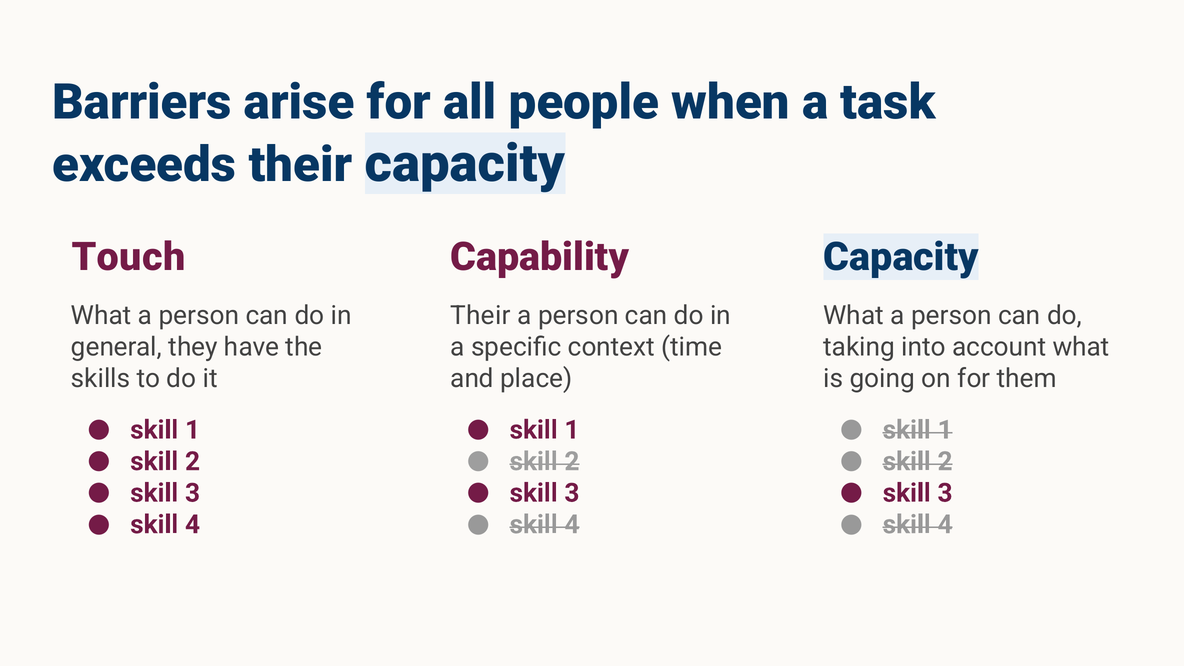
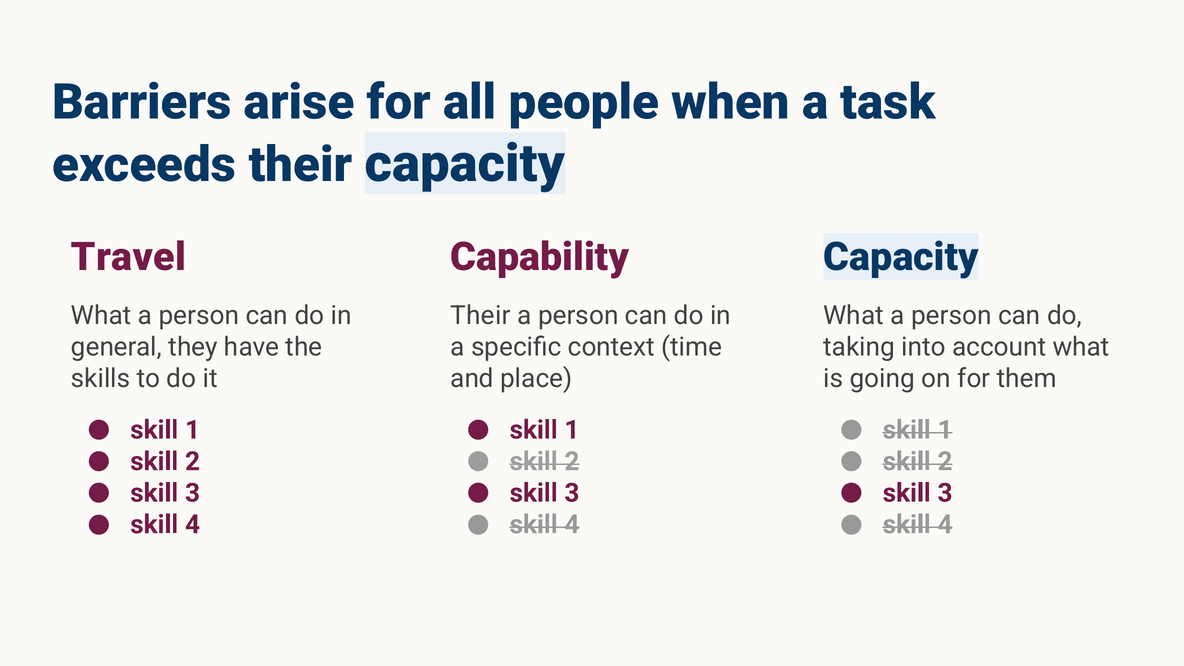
Touch: Touch -> Travel
